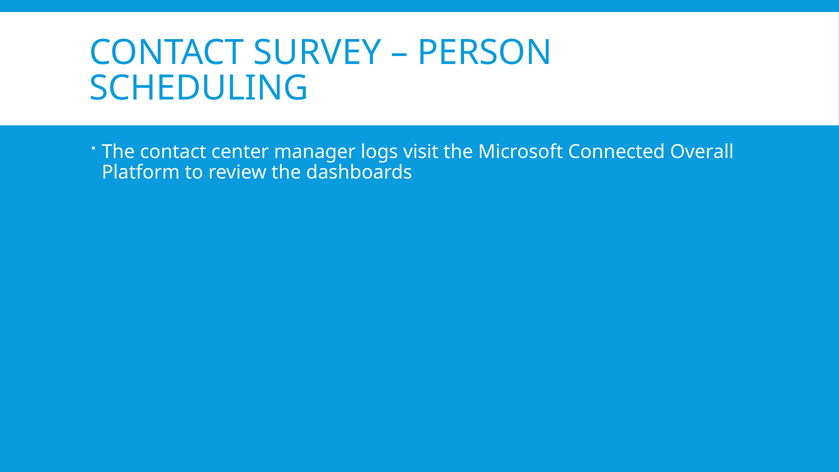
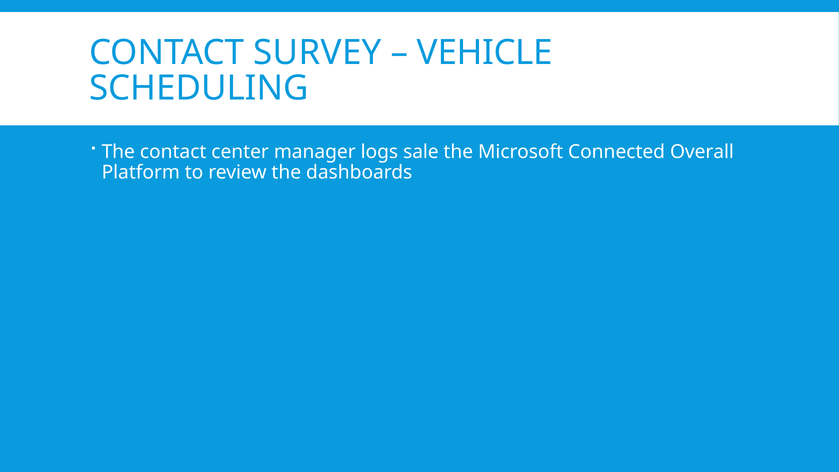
PERSON: PERSON -> VEHICLE
visit: visit -> sale
